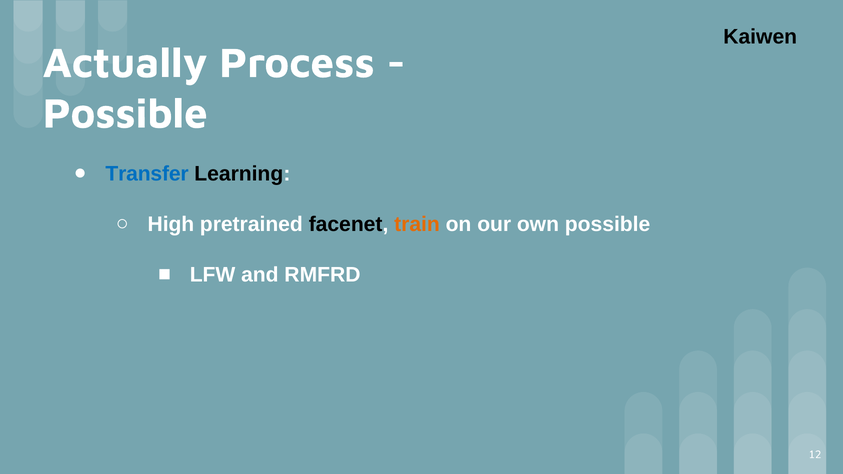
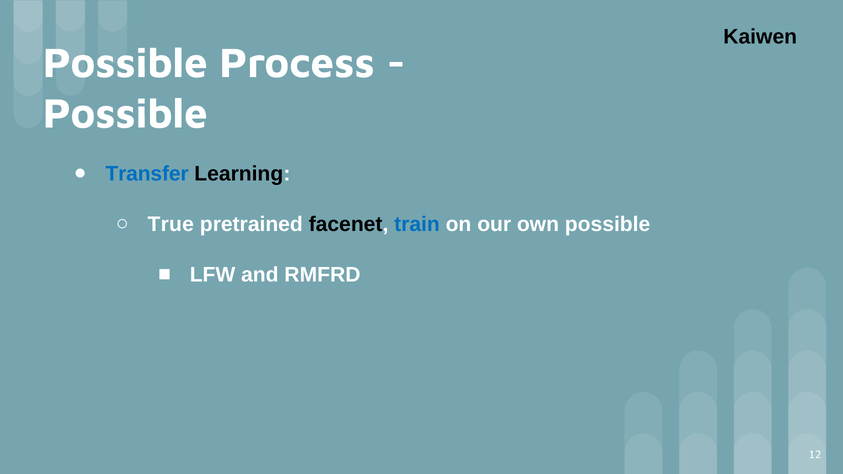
Actually at (125, 63): Actually -> Possible
High: High -> True
train colour: orange -> blue
